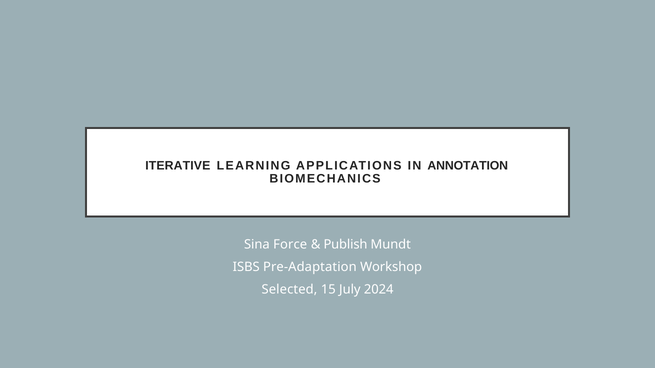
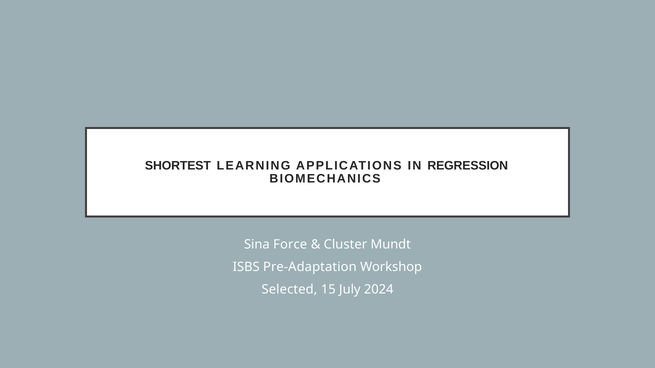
ITERATIVE: ITERATIVE -> SHORTEST
ANNOTATION: ANNOTATION -> REGRESSION
Publish: Publish -> Cluster
